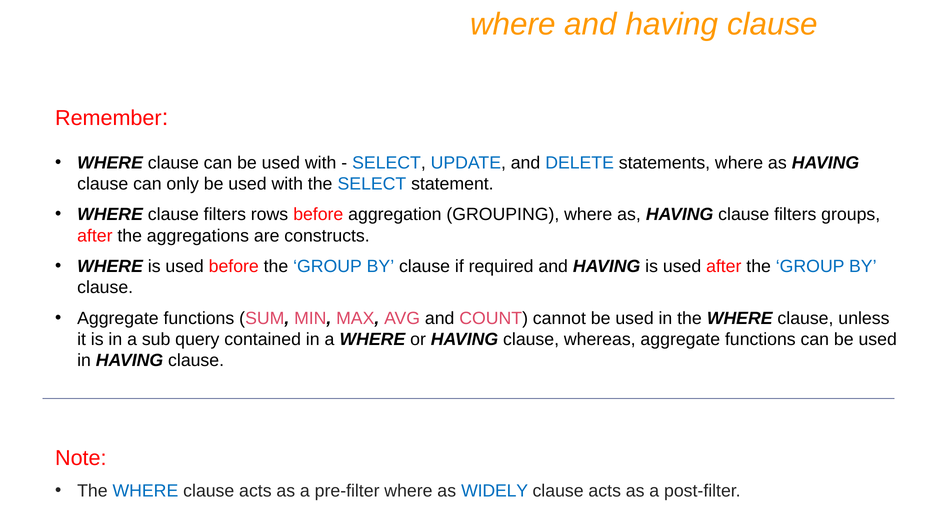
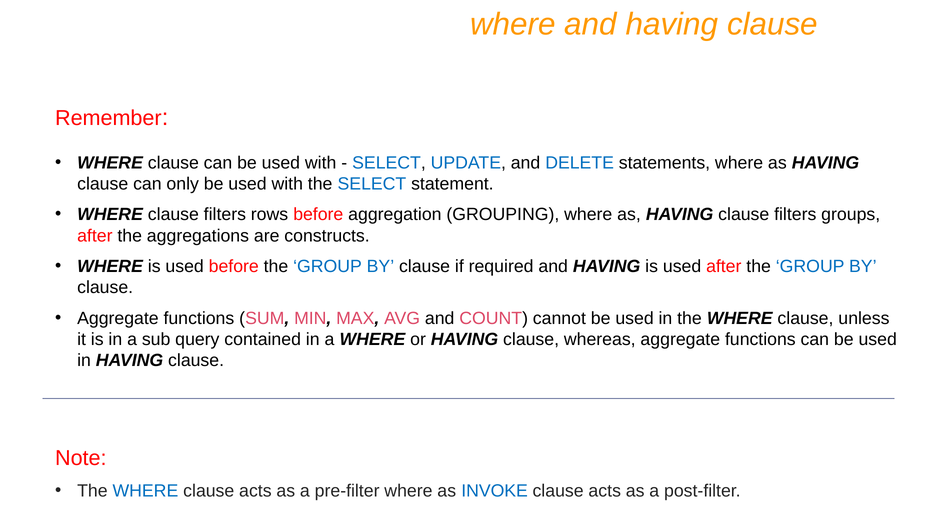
WIDELY: WIDELY -> INVOKE
